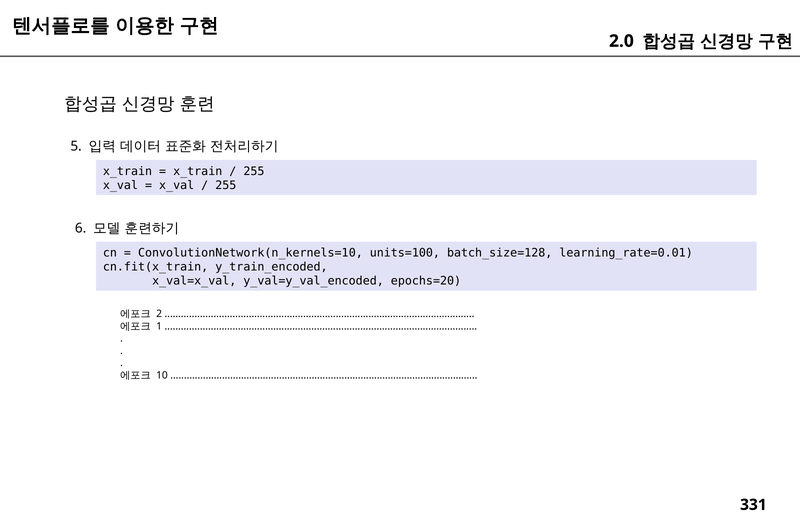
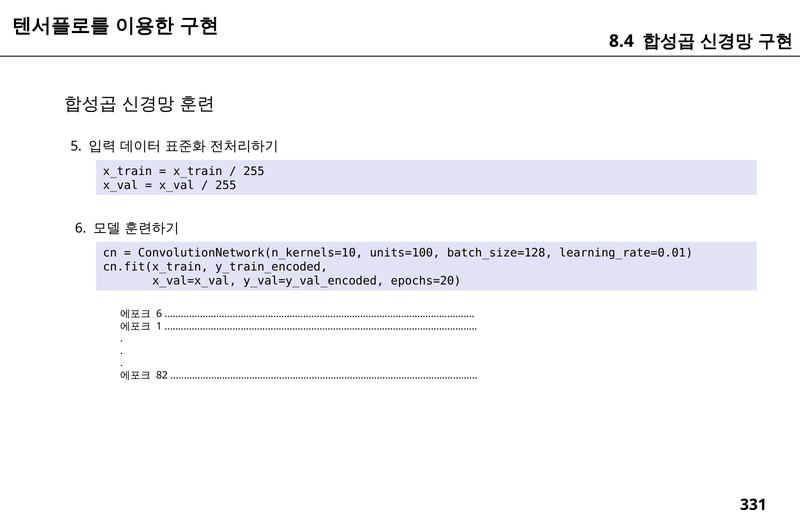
2.0: 2.0 -> 8.4
2 at (159, 314): 2 -> 6
10: 10 -> 82
